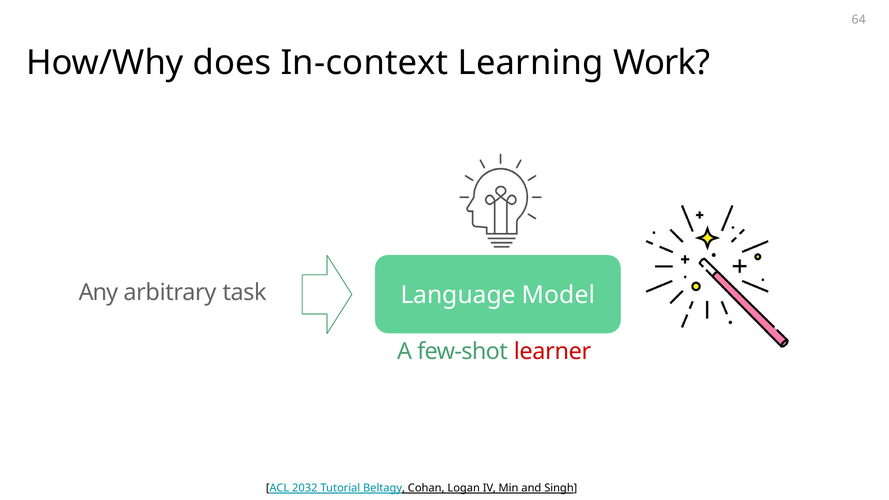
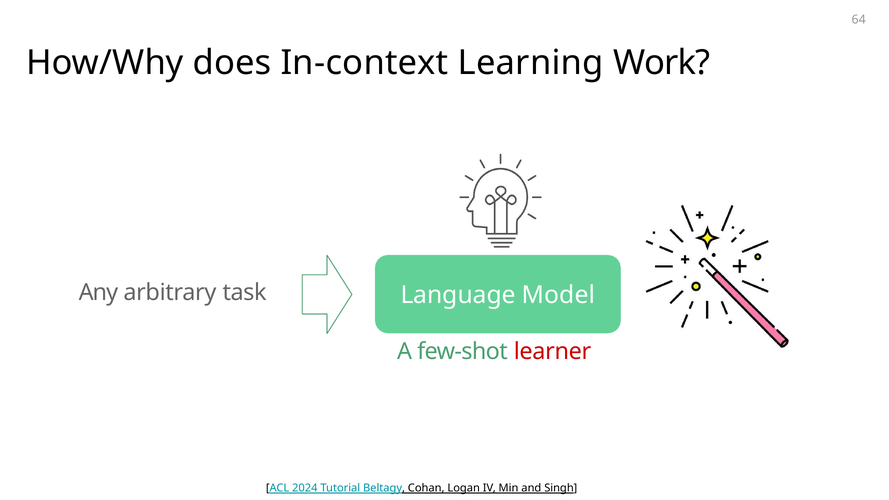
2032: 2032 -> 2024
